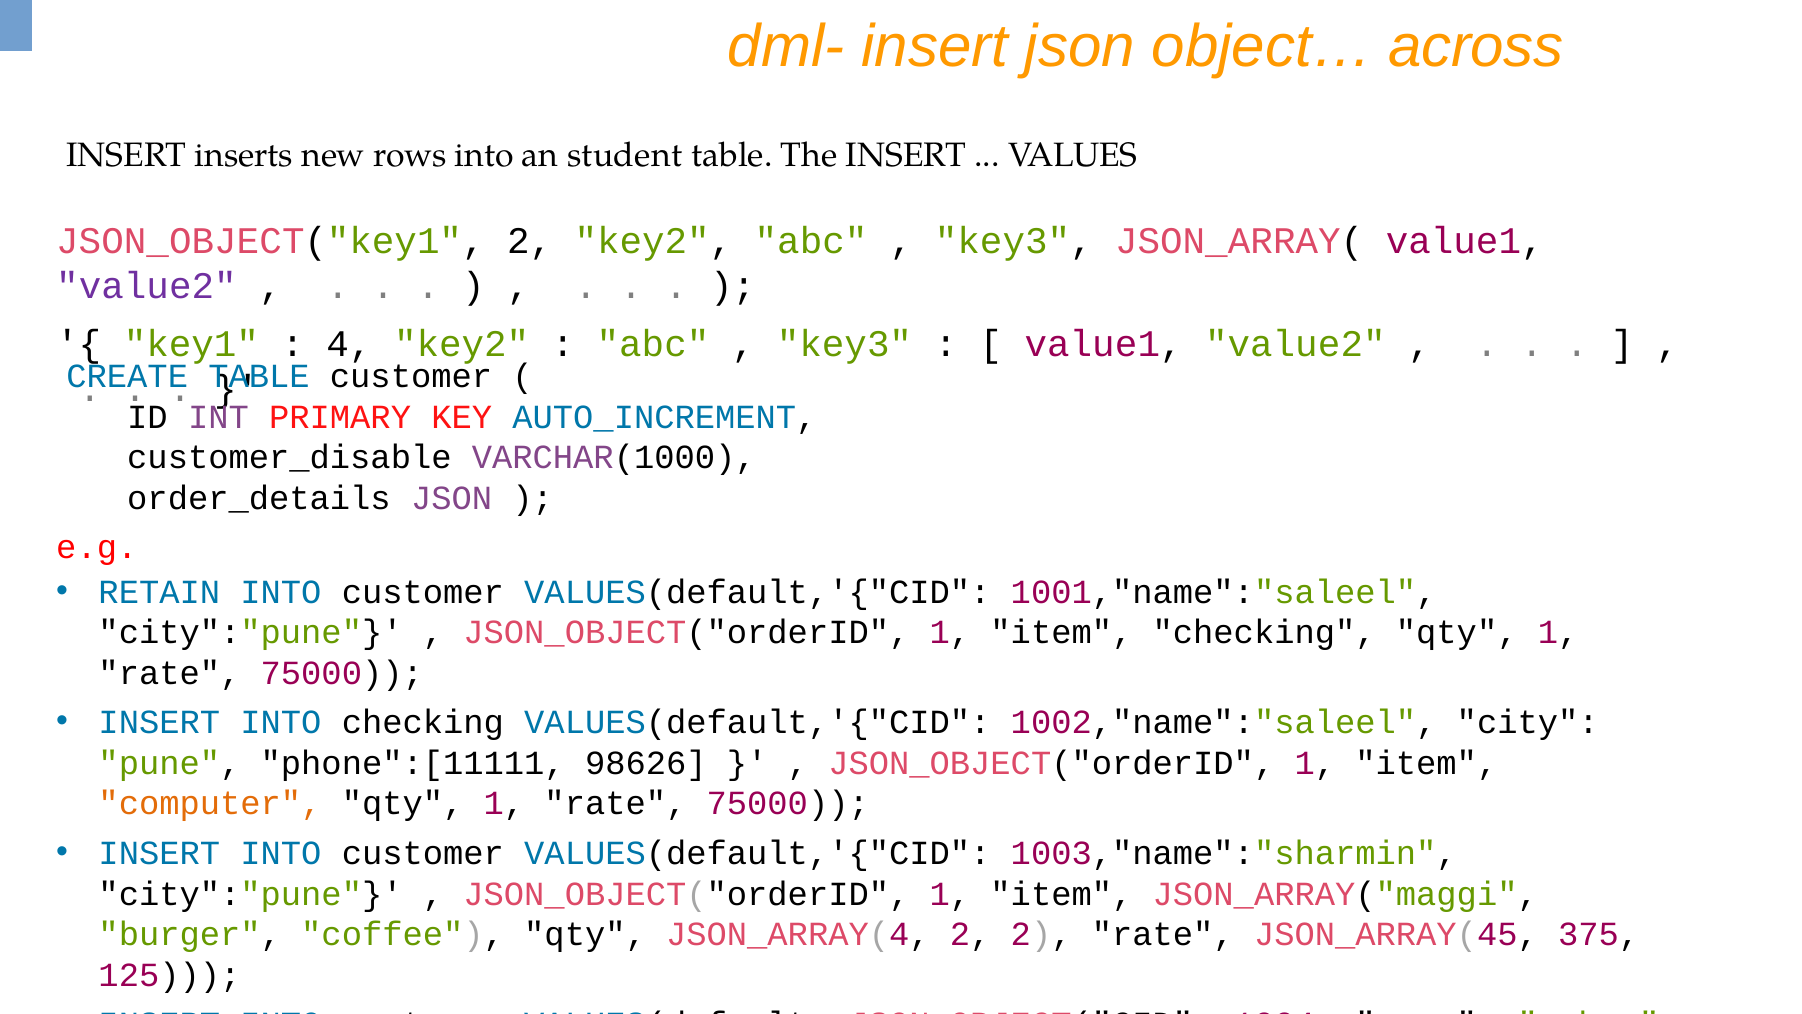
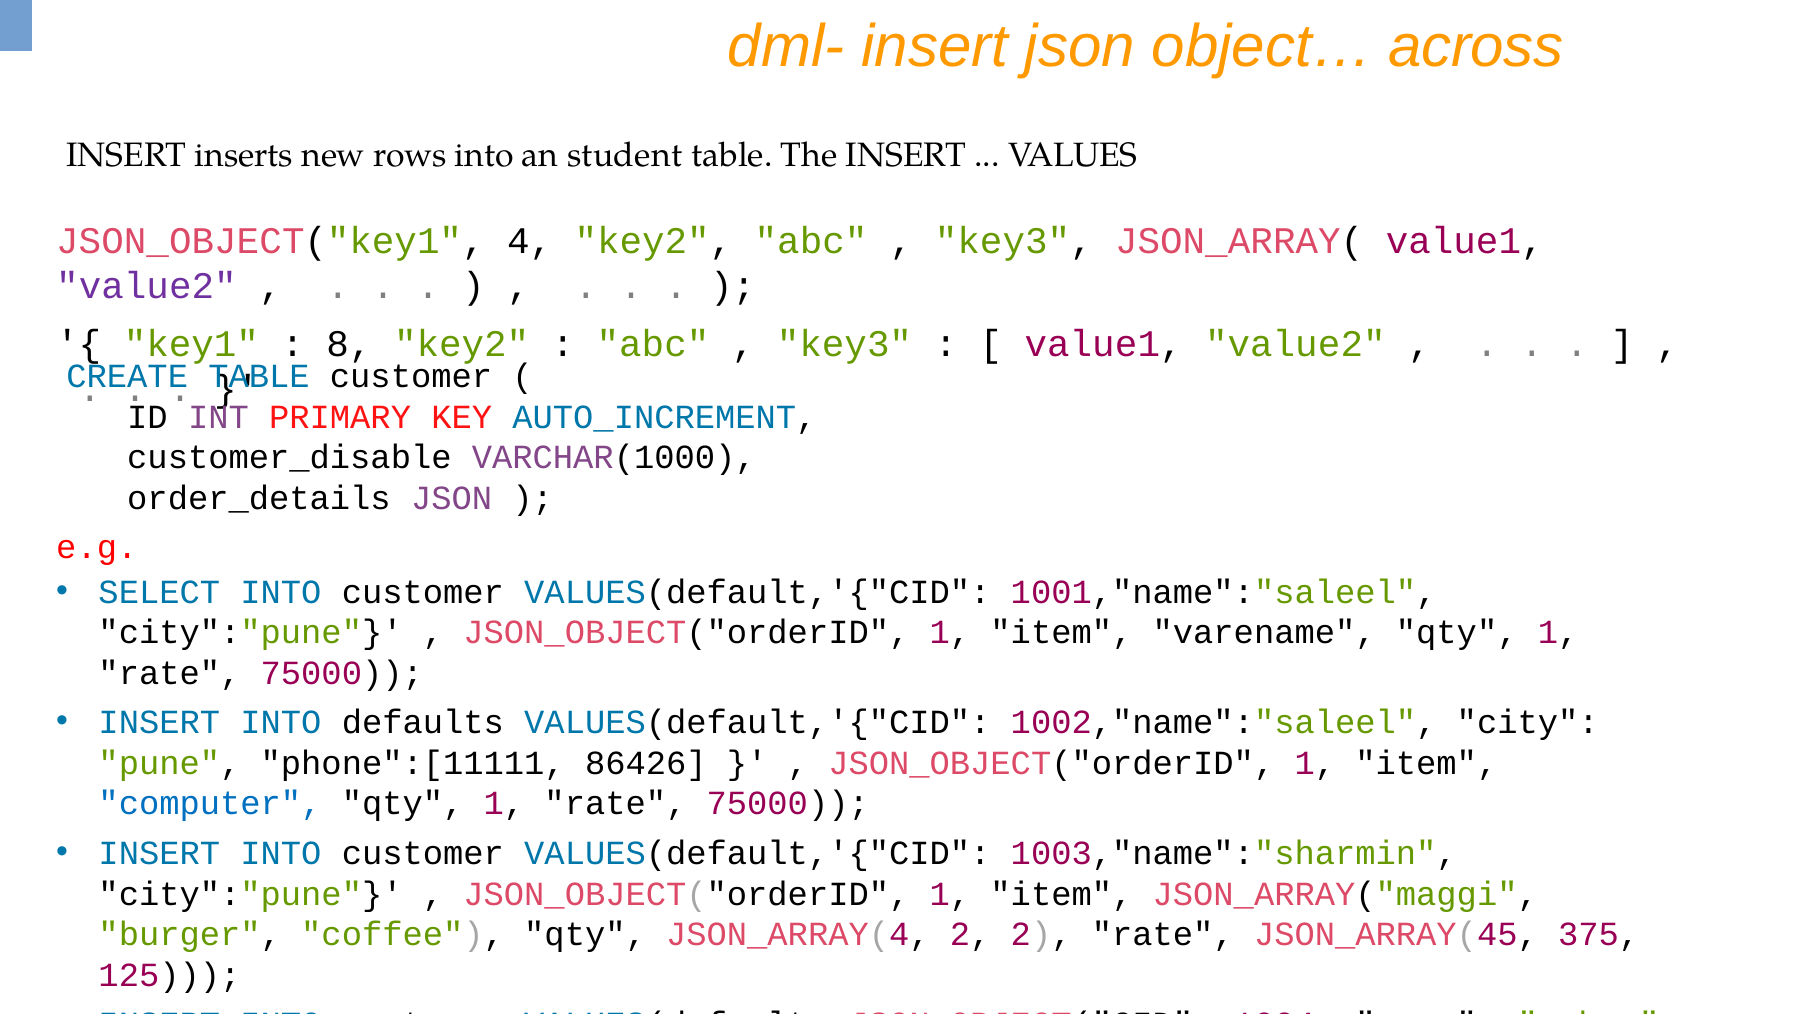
JSON_OBJECT("key1 2: 2 -> 4
4: 4 -> 8
RETAIN: RETAIN -> SELECT
item checking: checking -> varename
INTO checking: checking -> defaults
98626: 98626 -> 86426
computer colour: orange -> blue
